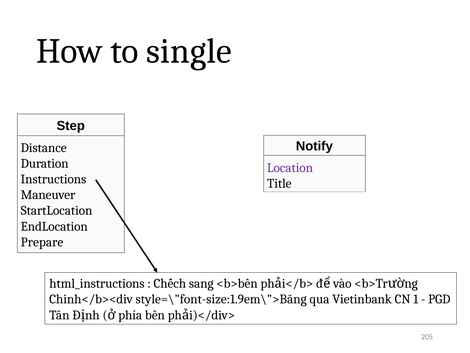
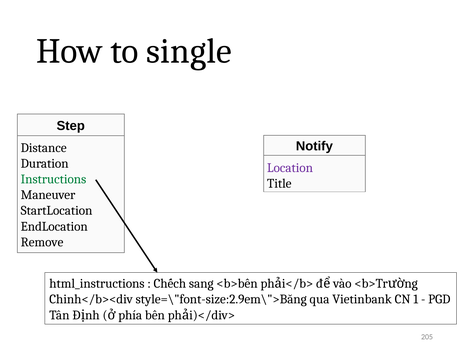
Instructions colour: black -> green
Prepare: Prepare -> Remove
style=\"font-size:1.9em\">Băng: style=\"font-size:1.9em\">Băng -> style=\"font-size:2.9em\">Băng
